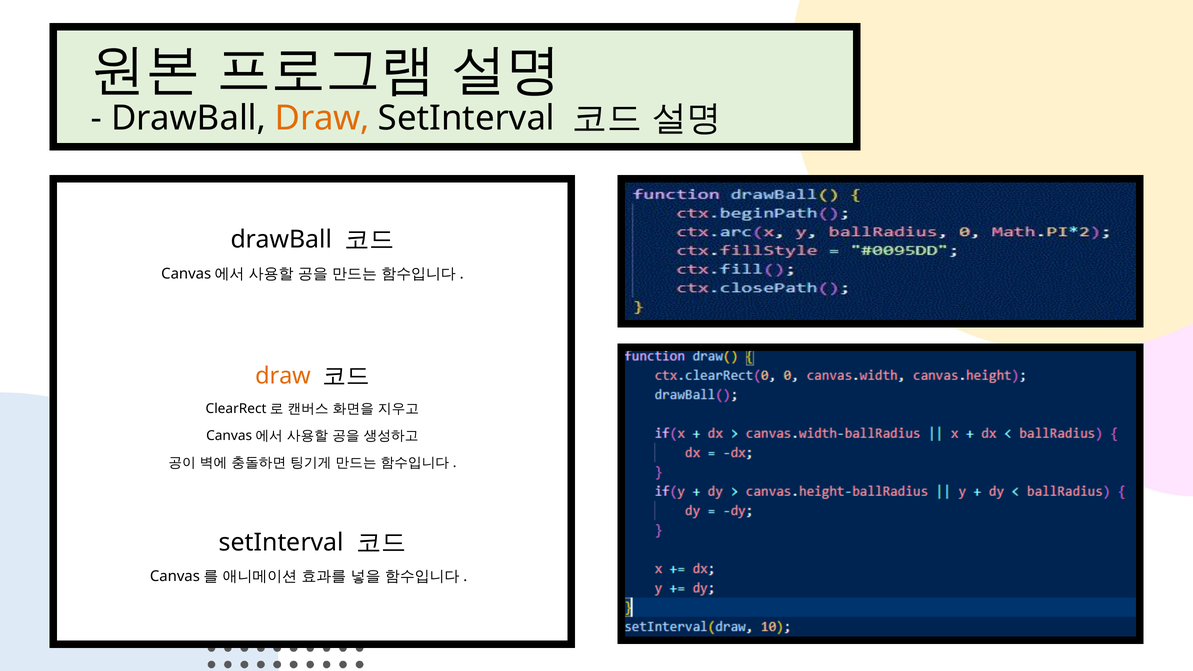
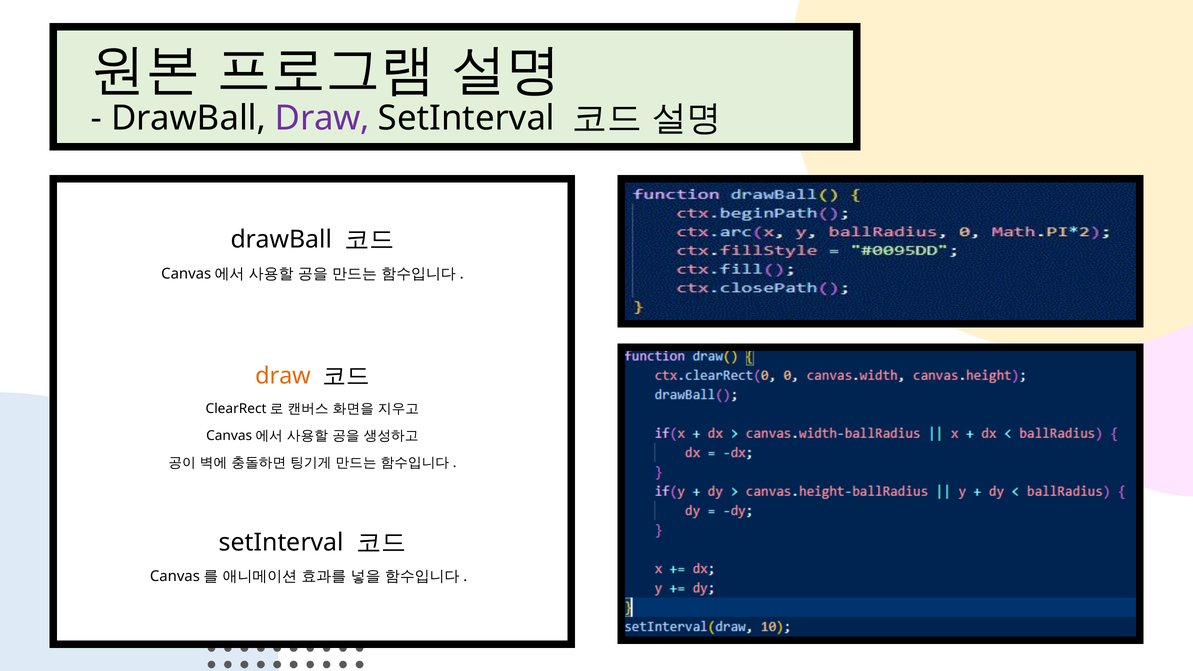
Draw at (322, 118) colour: orange -> purple
